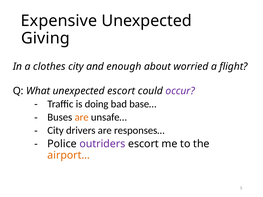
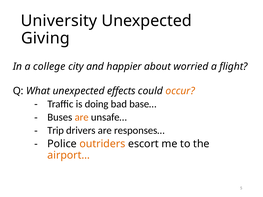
Expensive: Expensive -> University
clothes: clothes -> college
enough: enough -> happier
unexpected escort: escort -> effects
occur colour: purple -> orange
City at (56, 131): City -> Trip
outriders colour: purple -> orange
